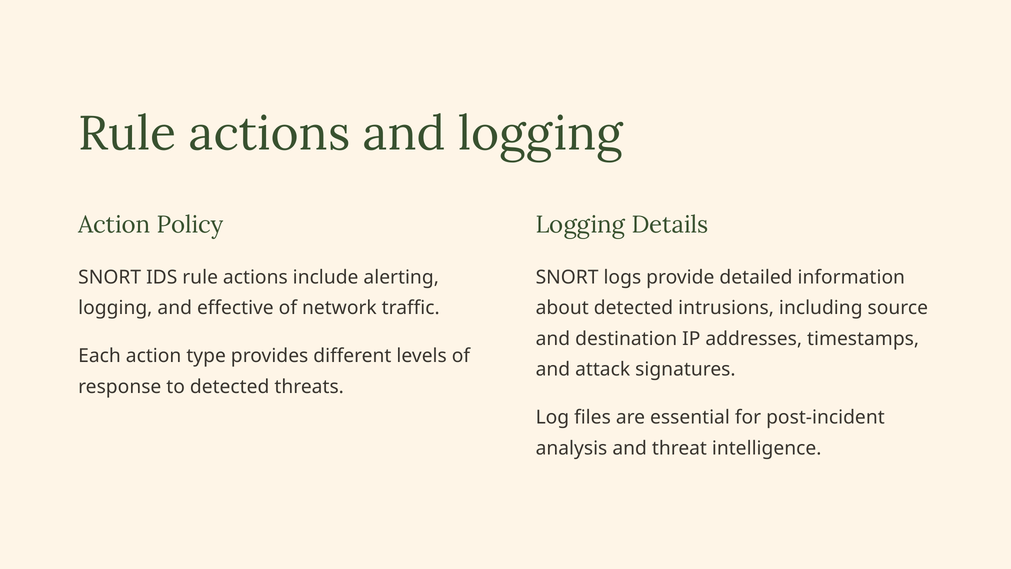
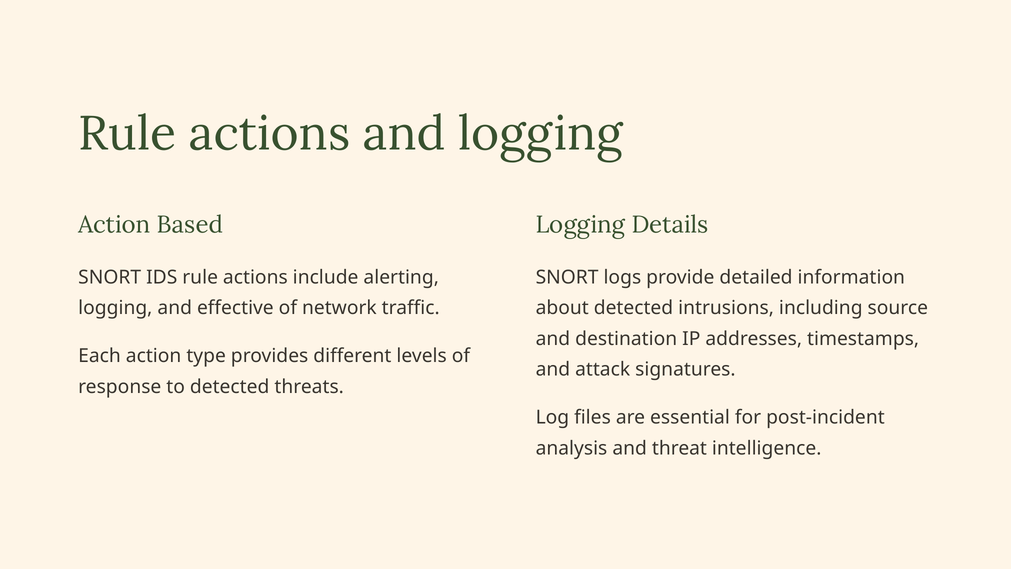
Policy: Policy -> Based
